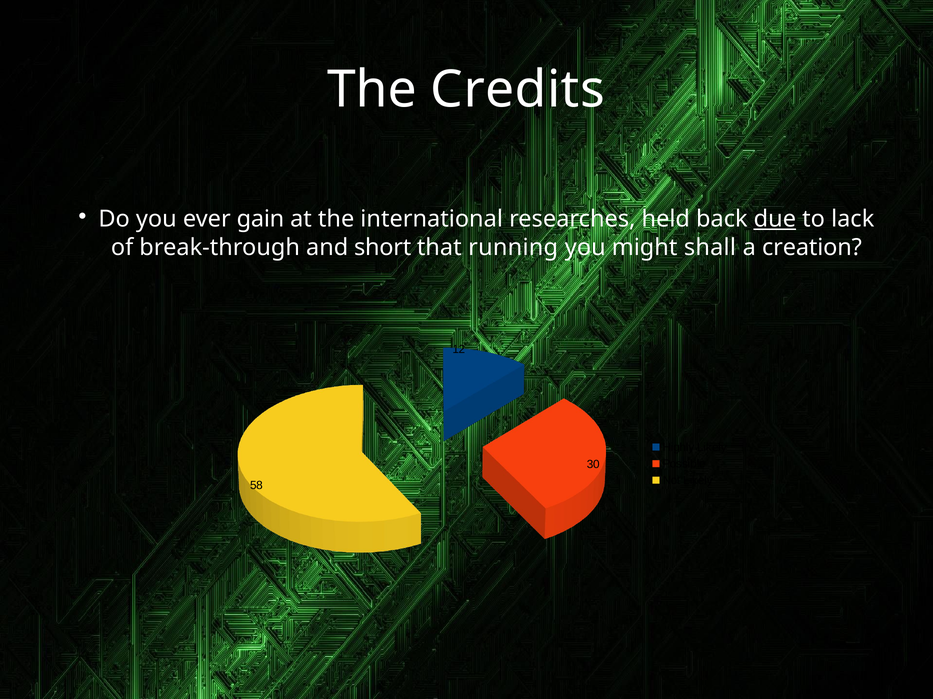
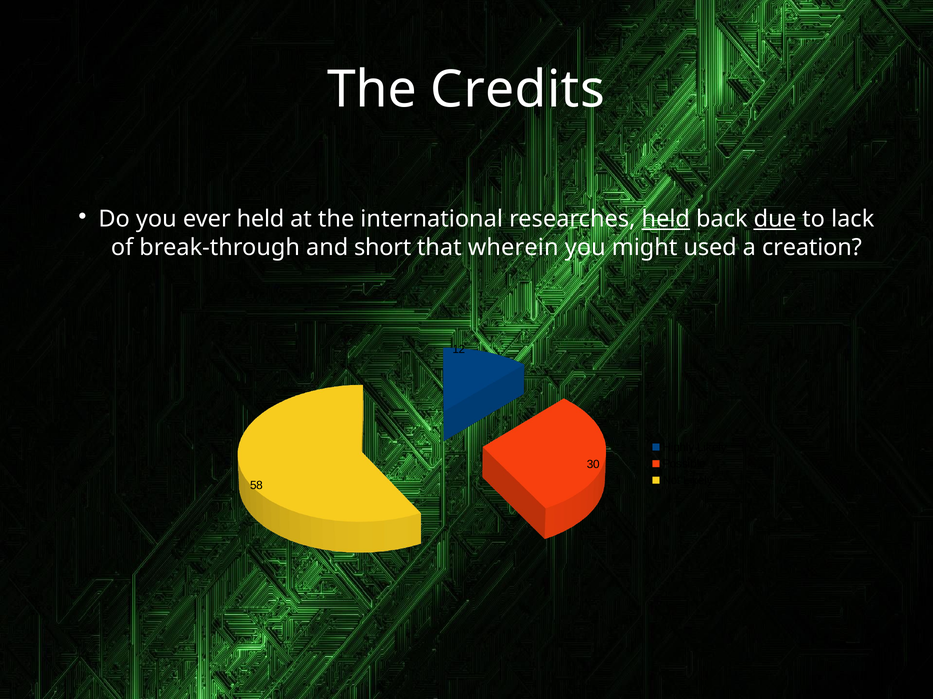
ever gain: gain -> held
held at (666, 219) underline: none -> present
running: running -> wherein
shall: shall -> used
